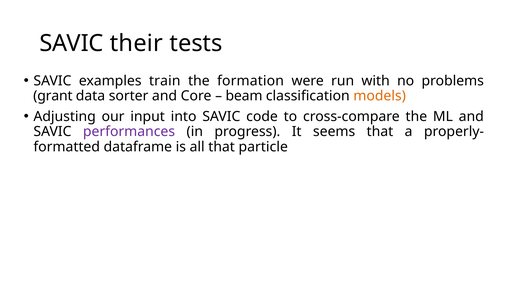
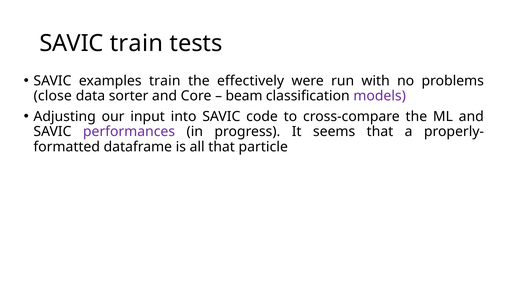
SAVIC their: their -> train
formation: formation -> effectively
grant: grant -> close
models colour: orange -> purple
